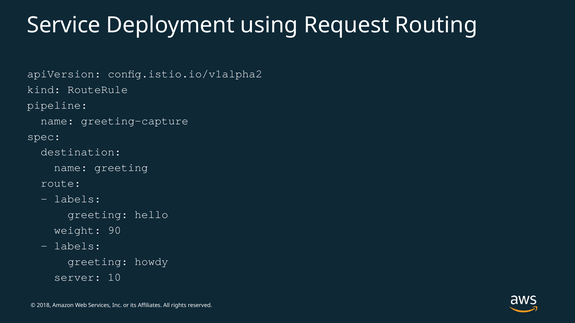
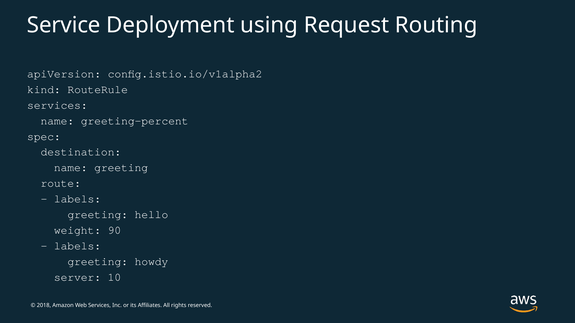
pipeline at (57, 105): pipeline -> services
greeting-capture: greeting-capture -> greeting-percent
